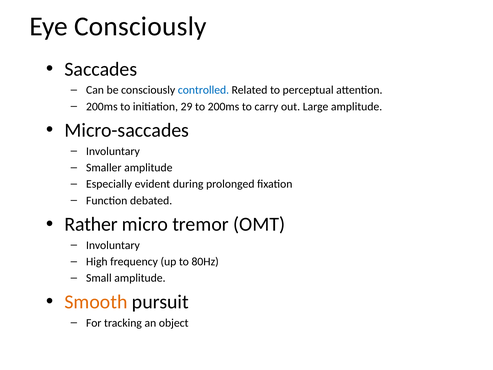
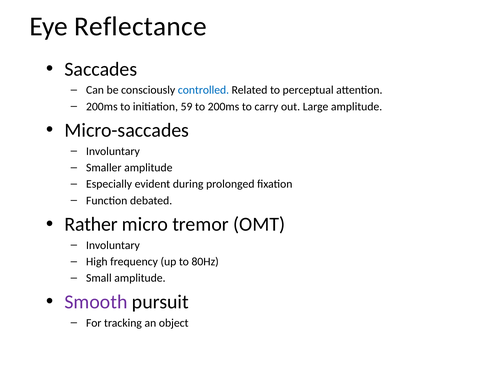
Eye Consciously: Consciously -> Reflectance
29: 29 -> 59
Smooth colour: orange -> purple
